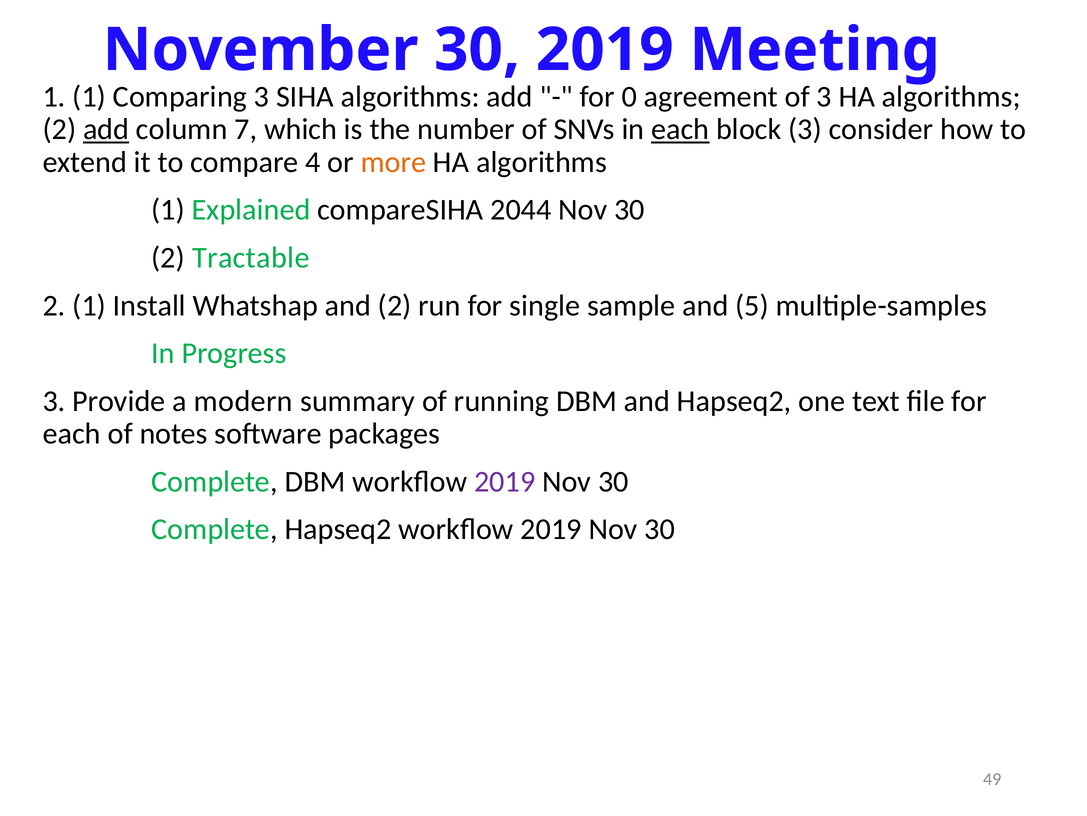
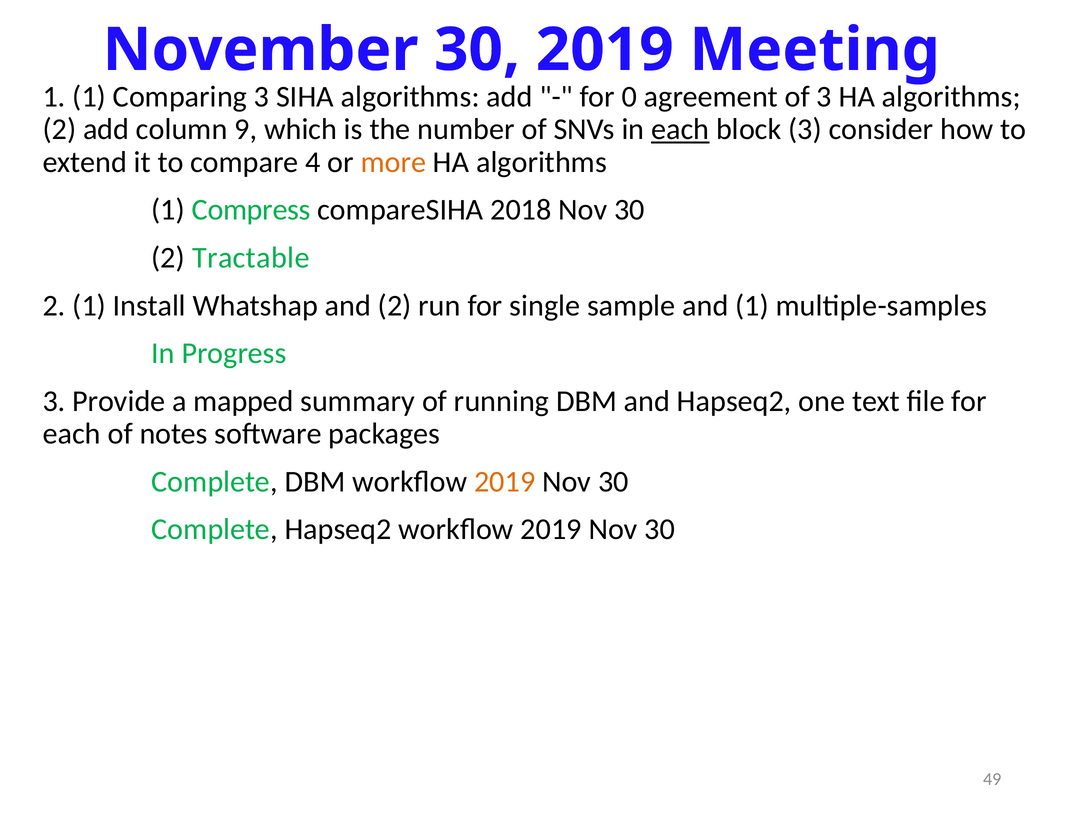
add at (106, 129) underline: present -> none
7: 7 -> 9
Explained: Explained -> Compress
2044: 2044 -> 2018
and 5: 5 -> 1
modern: modern -> mapped
2019 at (505, 481) colour: purple -> orange
